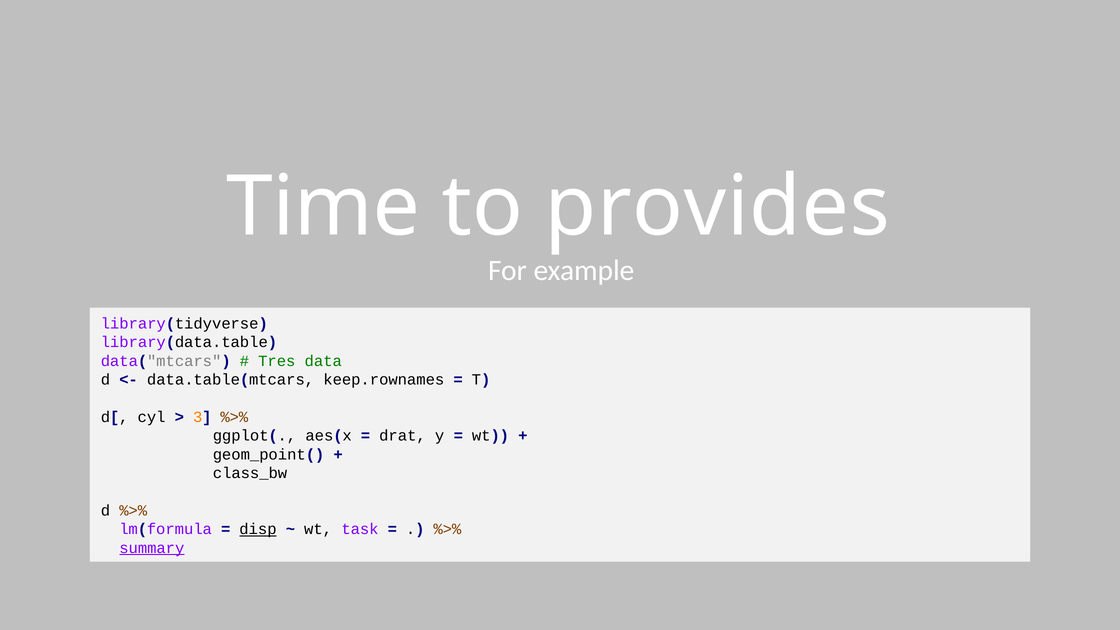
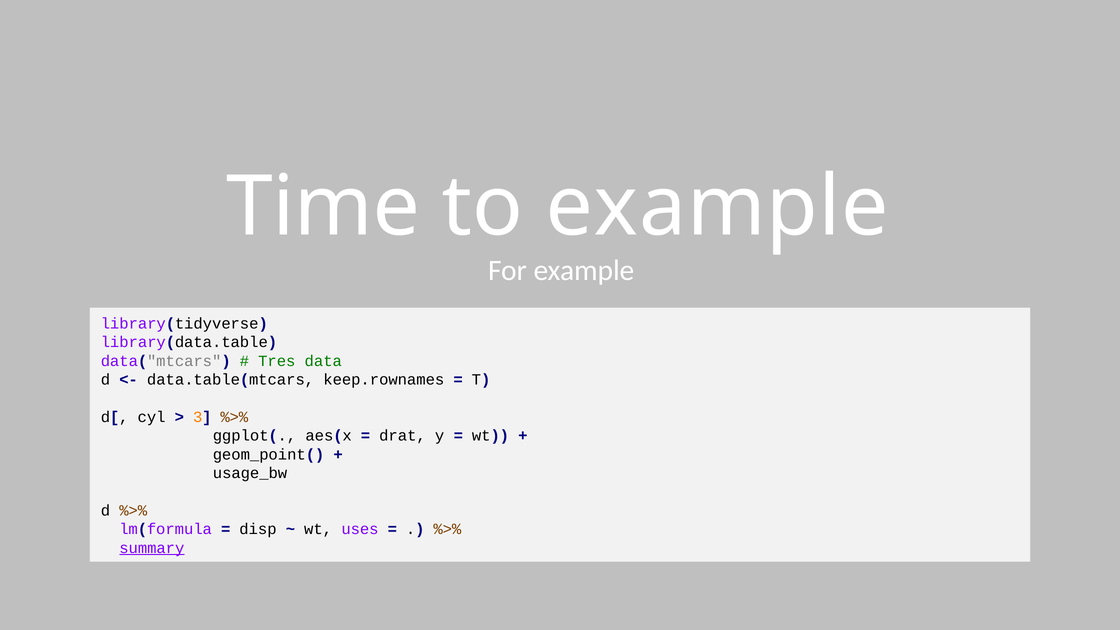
to provides: provides -> example
class_bw: class_bw -> usage_bw
disp underline: present -> none
task: task -> uses
